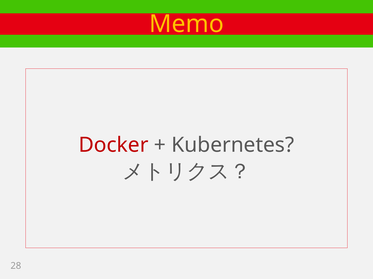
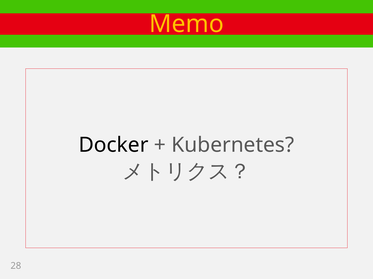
Docker colour: red -> black
